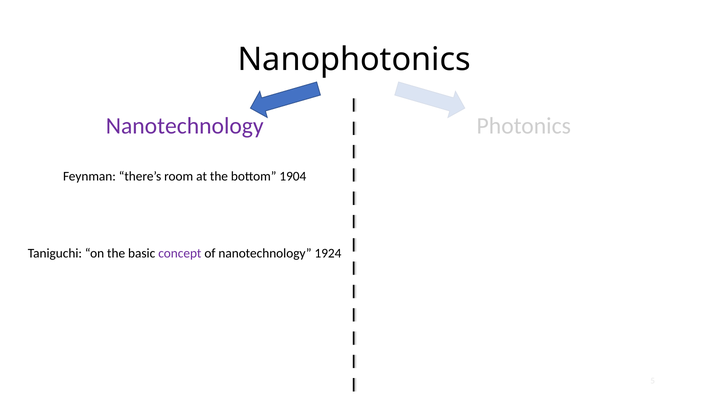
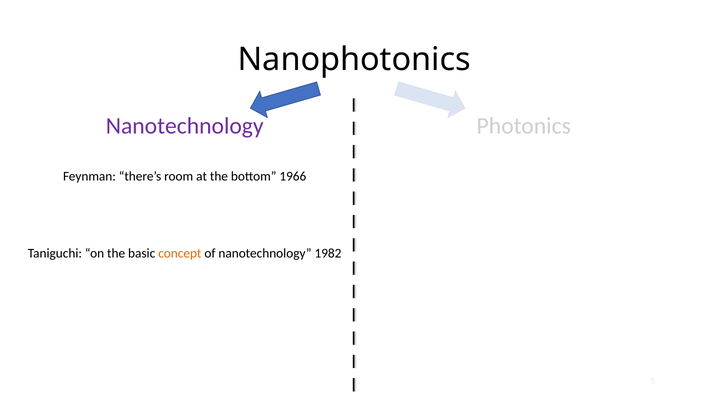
1904: 1904 -> 1966
concept colour: purple -> orange
1924: 1924 -> 1982
